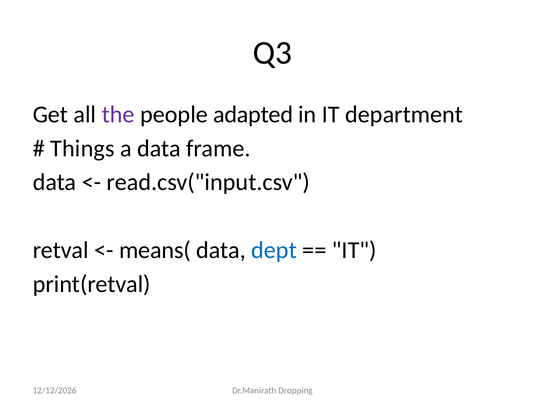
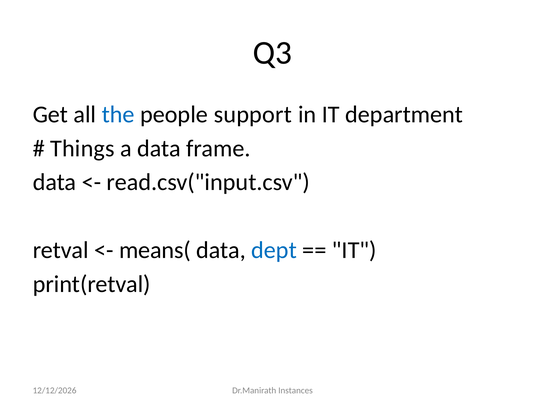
the colour: purple -> blue
adapted: adapted -> support
Dropping: Dropping -> Instances
